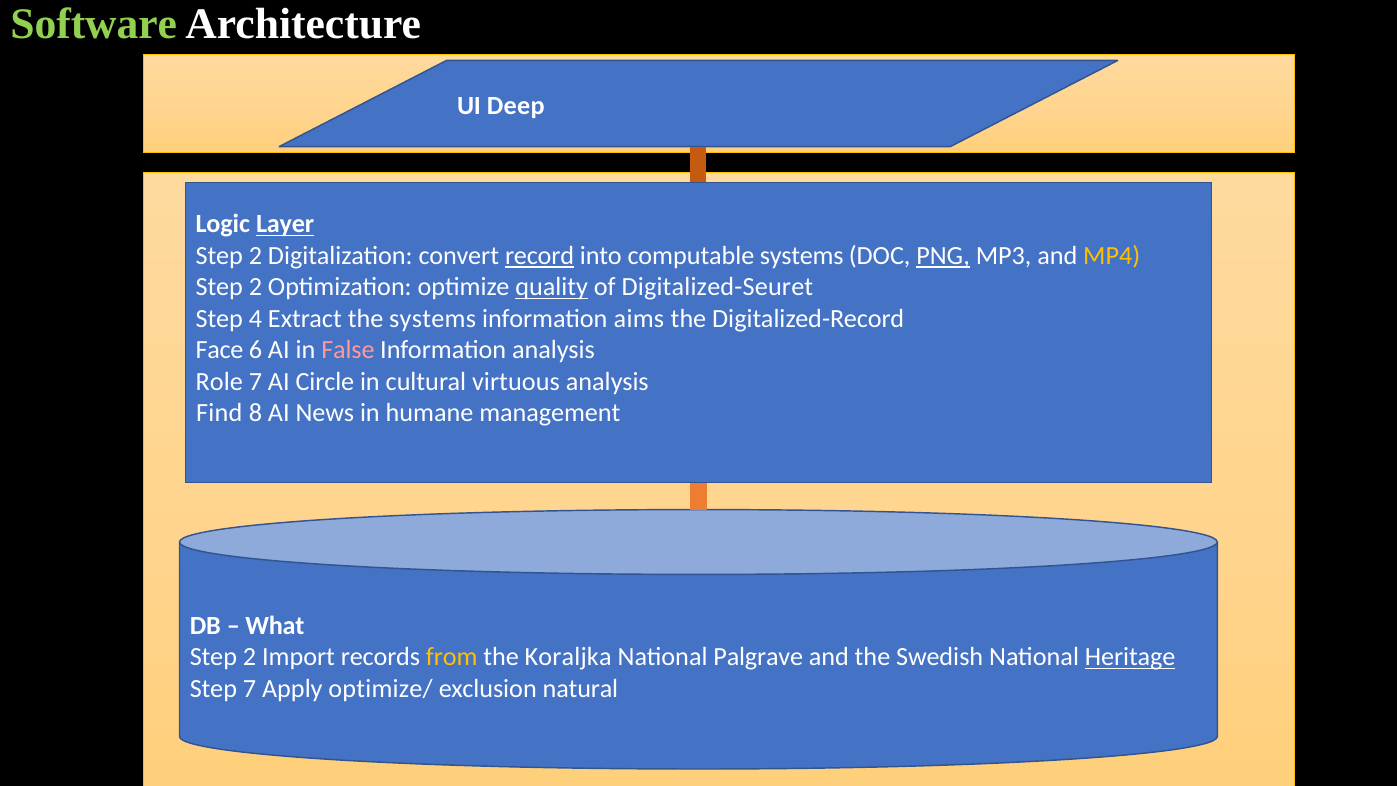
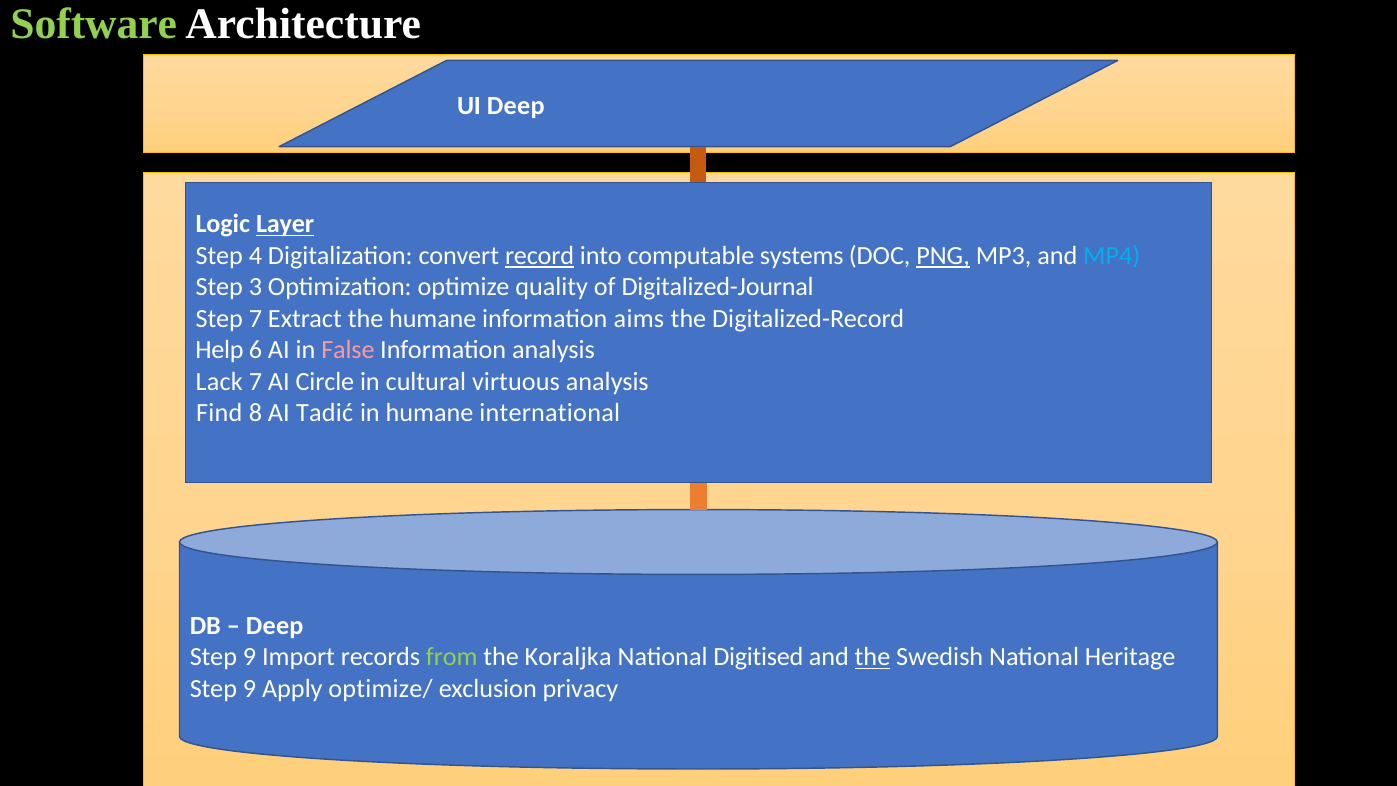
2 at (255, 256): 2 -> 4
MP4 colour: yellow -> light blue
2 at (255, 287): 2 -> 3
quality underline: present -> none
Digitalized-Seuret: Digitalized-Seuret -> Digitalized-Journal
Step 4: 4 -> 7
the systems: systems -> humane
Face: Face -> Help
Role: Role -> Lack
News: News -> Tadić
management: management -> international
What at (275, 626): What -> Deep
2 at (249, 657): 2 -> 9
from colour: yellow -> light green
Palgrave: Palgrave -> Digitised
the at (872, 657) underline: none -> present
Heritage underline: present -> none
7 at (249, 689): 7 -> 9
natural: natural -> privacy
